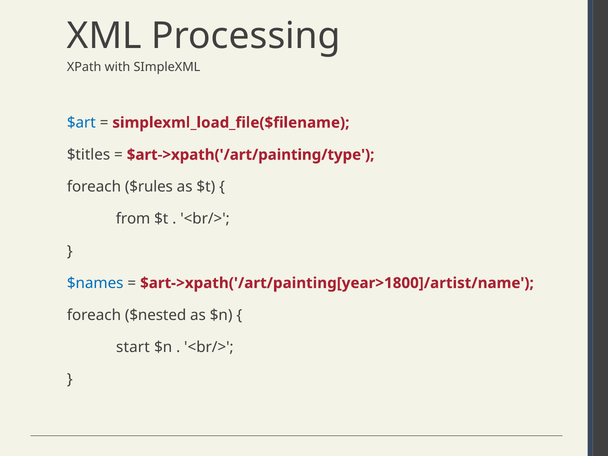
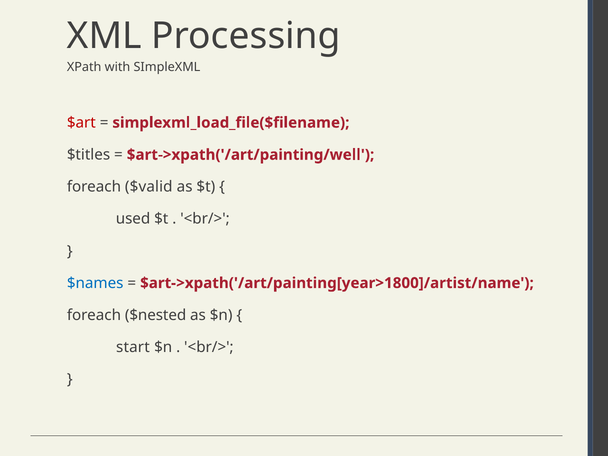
$art colour: blue -> red
$art->xpath('/art/painting/type: $art->xpath('/art/painting/type -> $art->xpath('/art/painting/well
$rules: $rules -> $valid
from: from -> used
